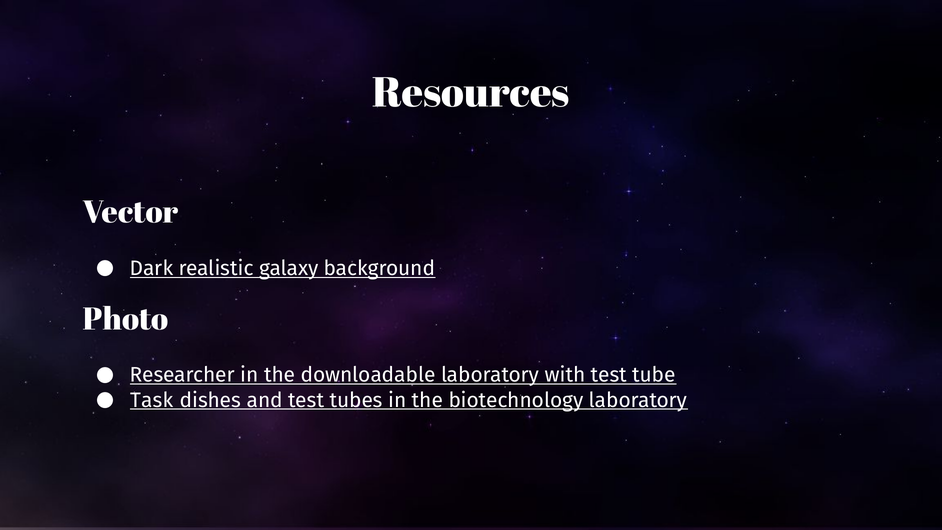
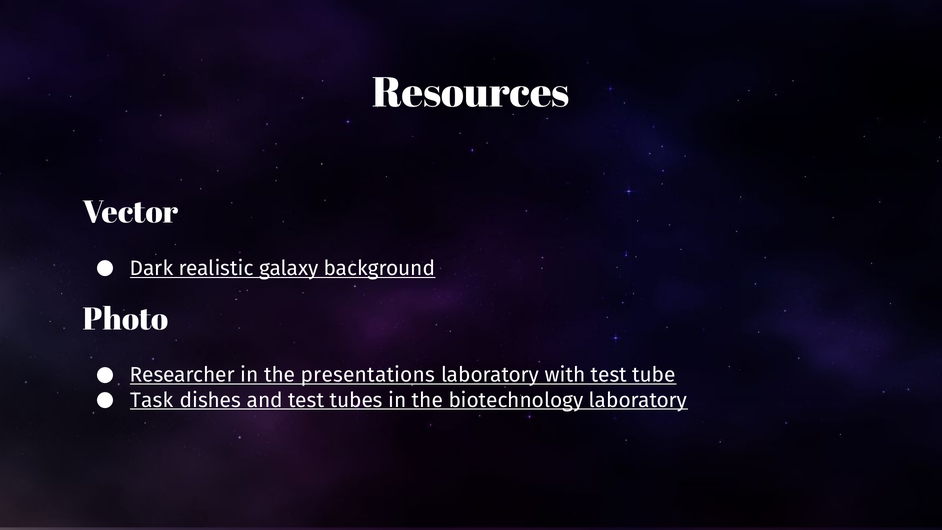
downloadable: downloadable -> presentations
